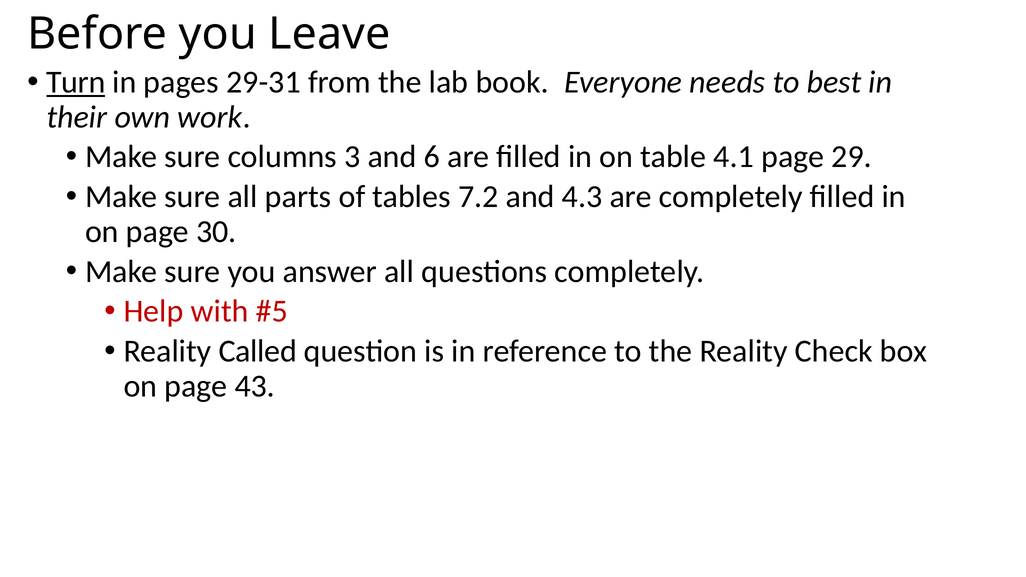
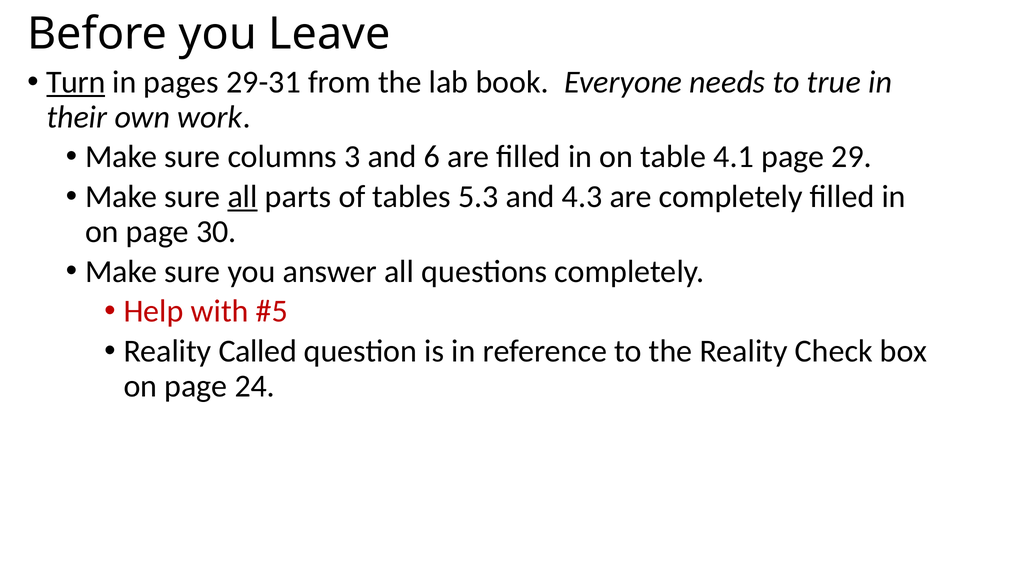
best: best -> true
all at (243, 197) underline: none -> present
7.2: 7.2 -> 5.3
43: 43 -> 24
